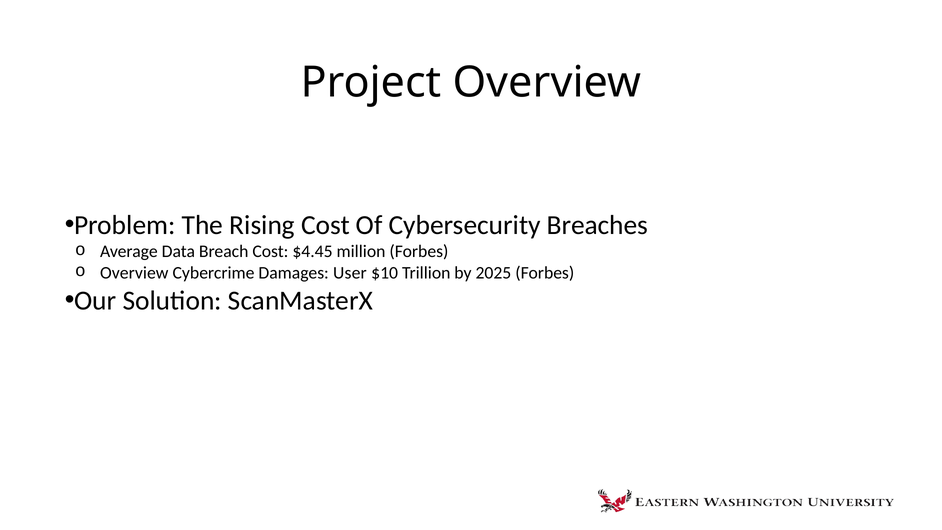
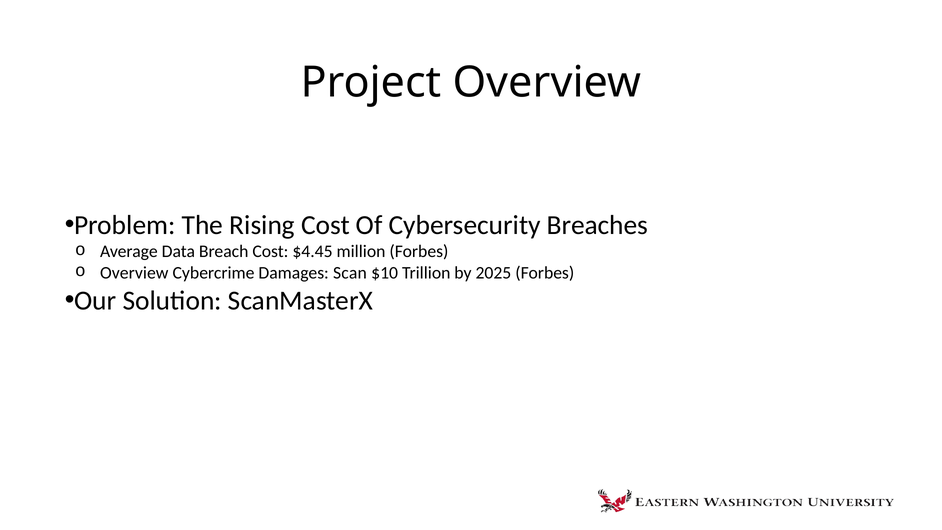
User: User -> Scan
